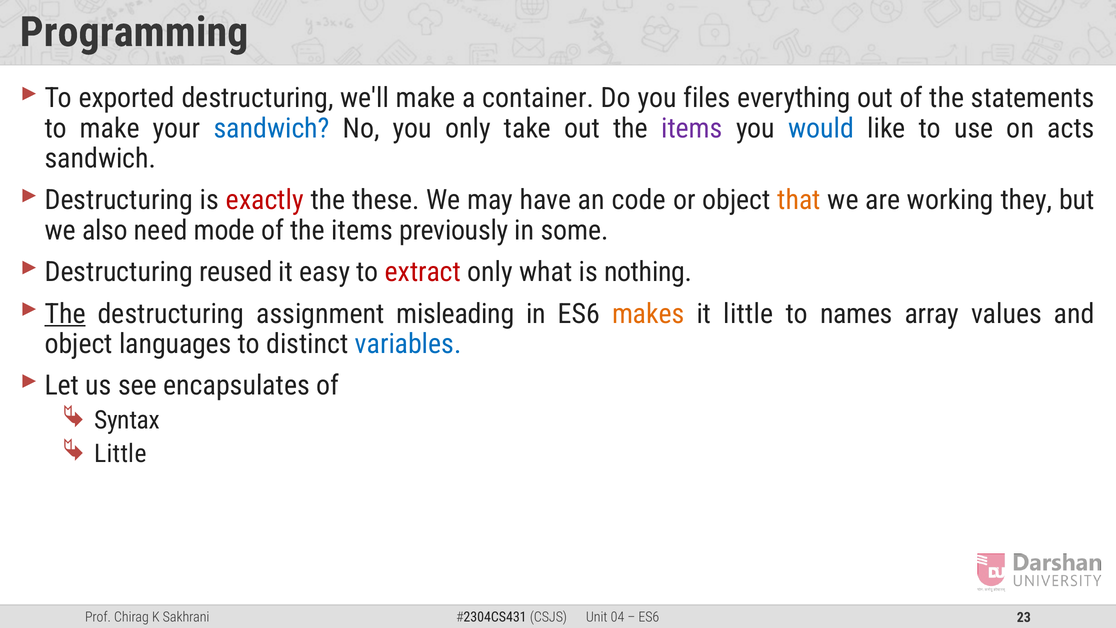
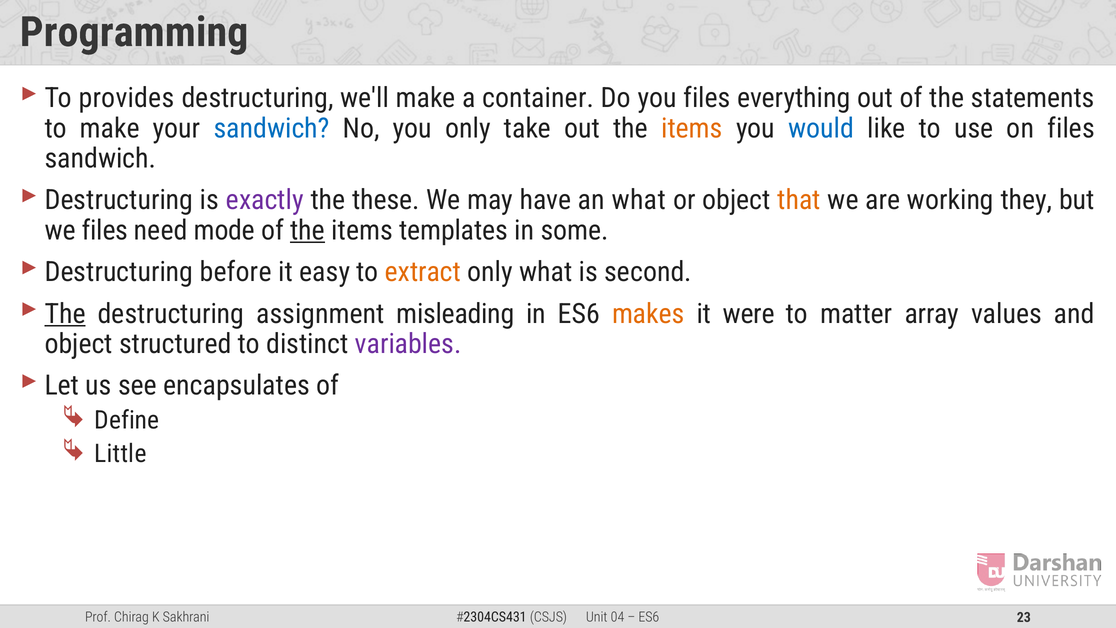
exported: exported -> provides
items at (692, 128) colour: purple -> orange
on acts: acts -> files
exactly colour: red -> purple
an code: code -> what
we also: also -> files
the at (308, 230) underline: none -> present
previously: previously -> templates
reused: reused -> before
extract colour: red -> orange
nothing: nothing -> second
it little: little -> were
names: names -> matter
languages: languages -> structured
variables colour: blue -> purple
Syntax: Syntax -> Define
